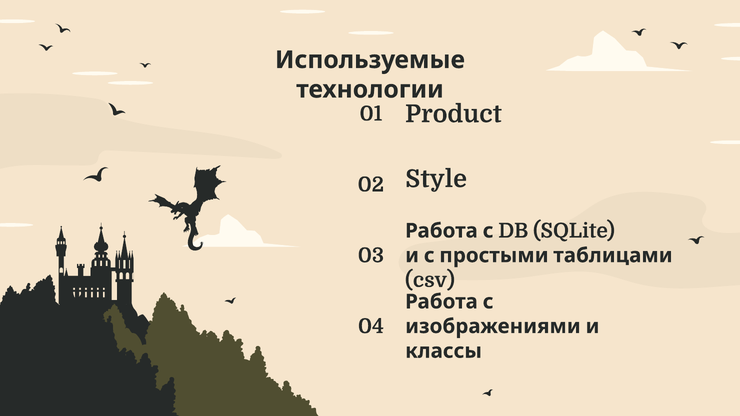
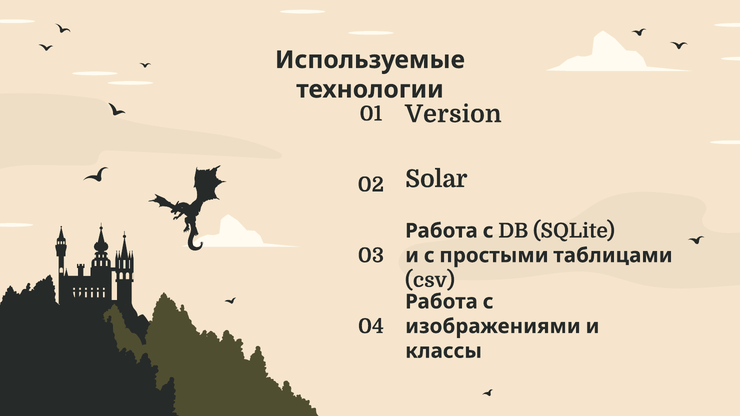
Product: Product -> Version
Style: Style -> Solar
